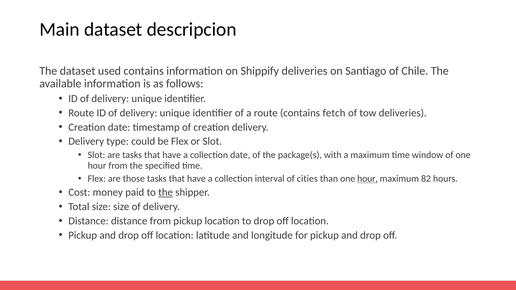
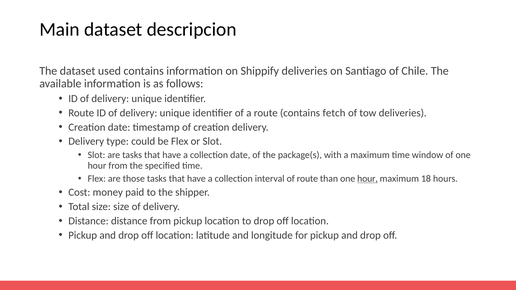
of cities: cities -> route
82: 82 -> 18
the at (166, 193) underline: present -> none
